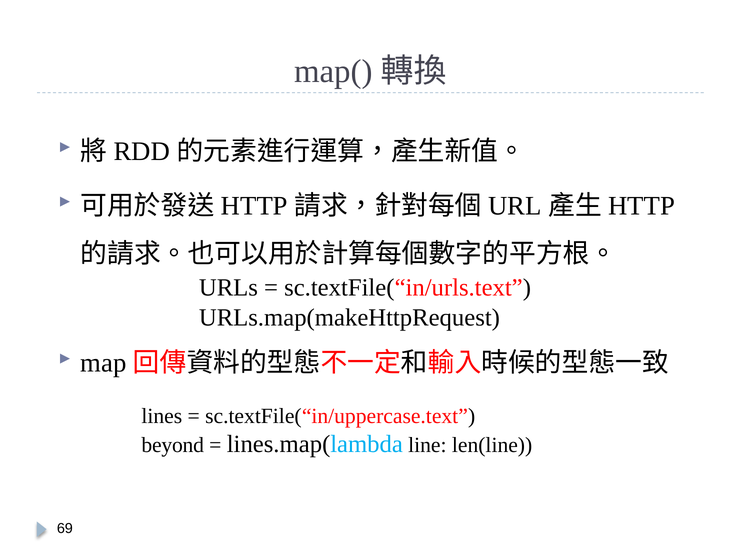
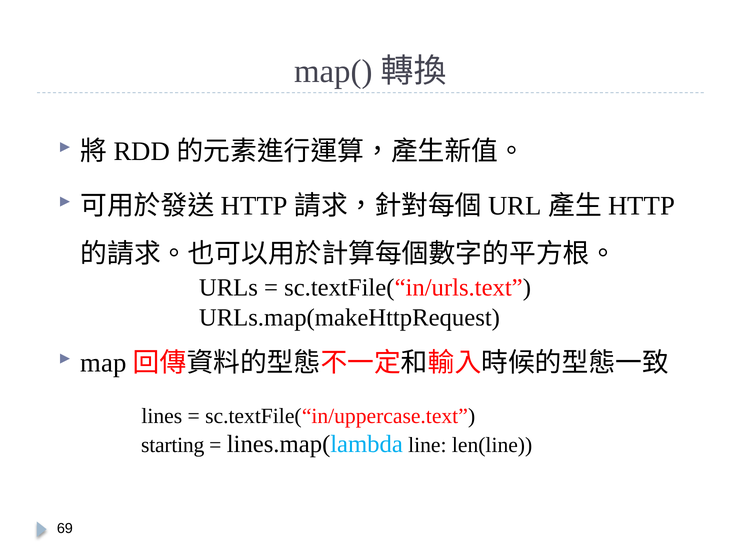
beyond: beyond -> starting
